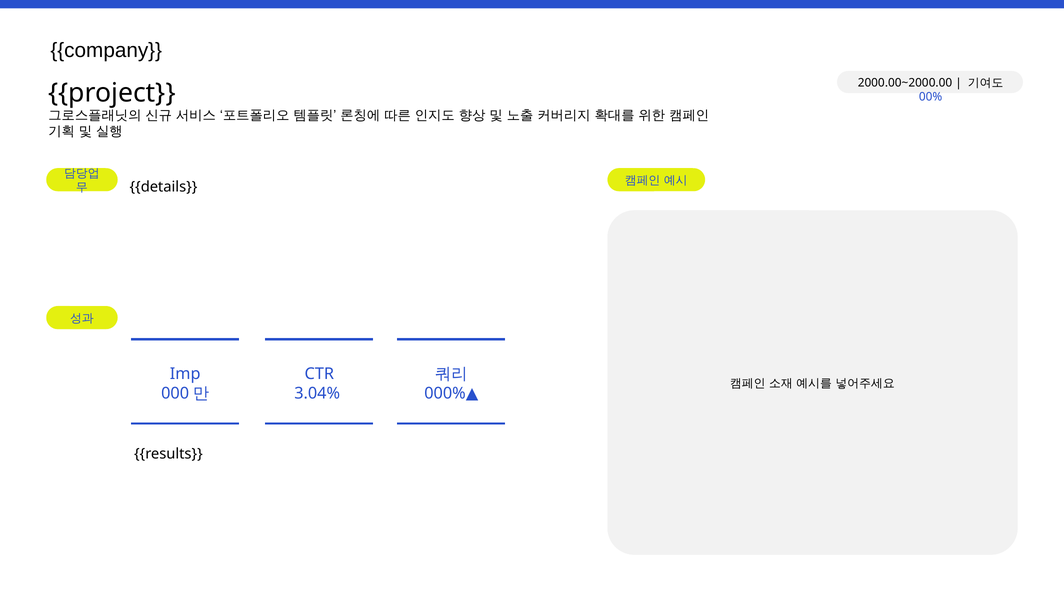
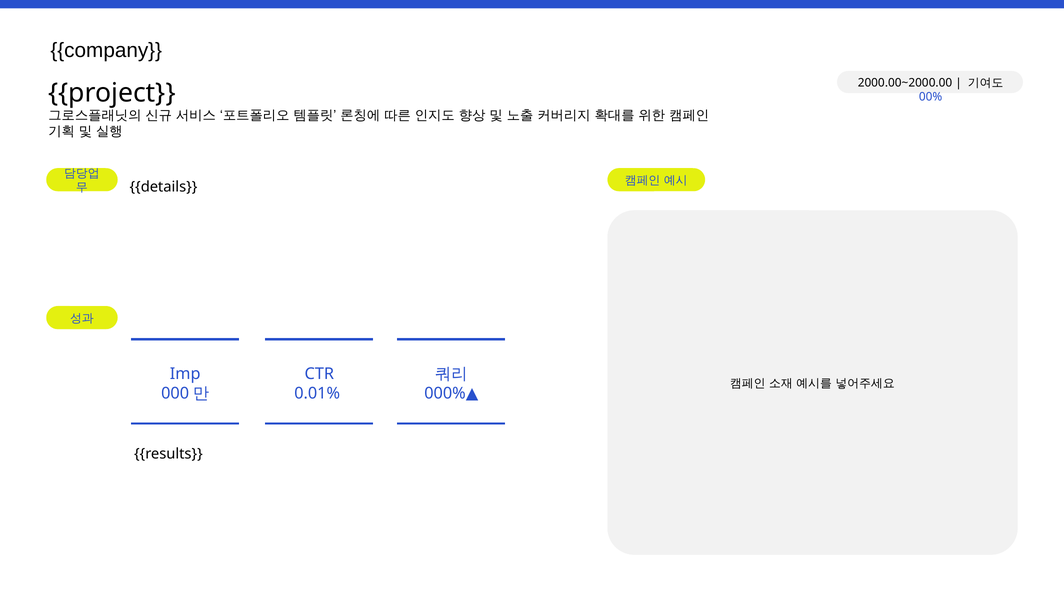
3.04%: 3.04% -> 0.01%
